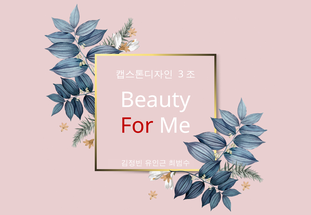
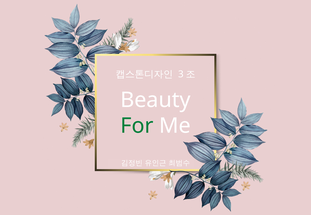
For colour: red -> green
